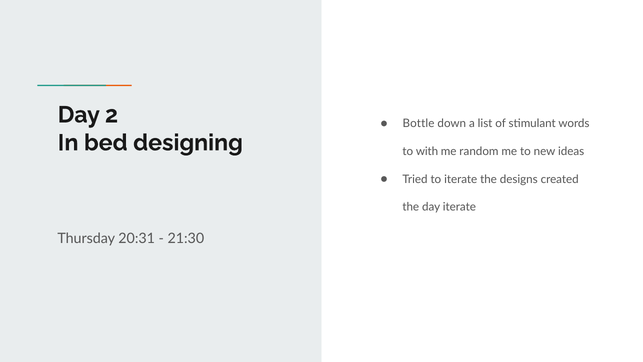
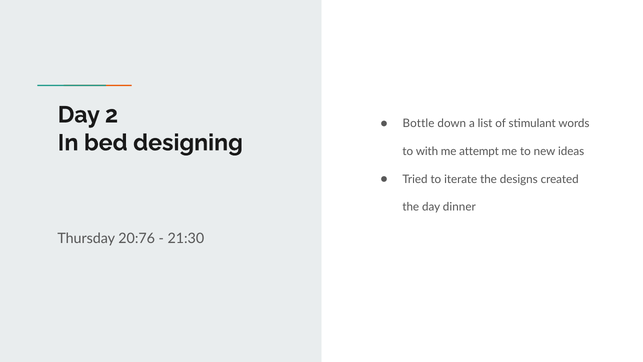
random: random -> attempt
day iterate: iterate -> dinner
20:31: 20:31 -> 20:76
